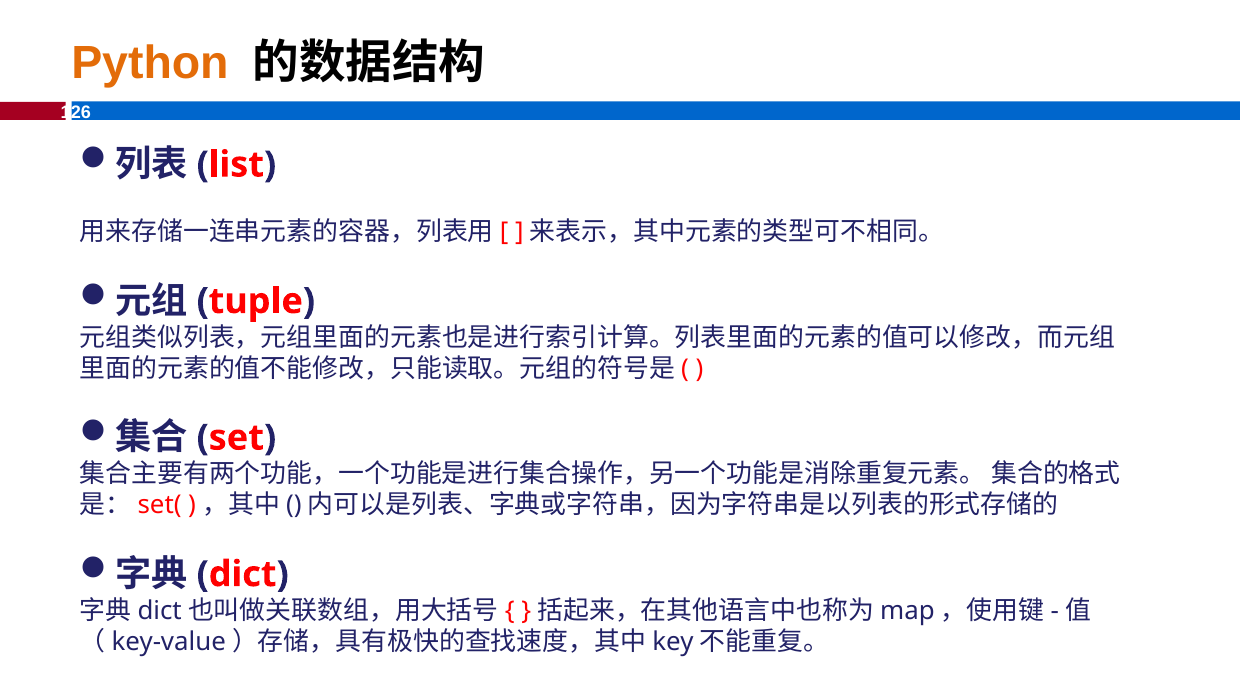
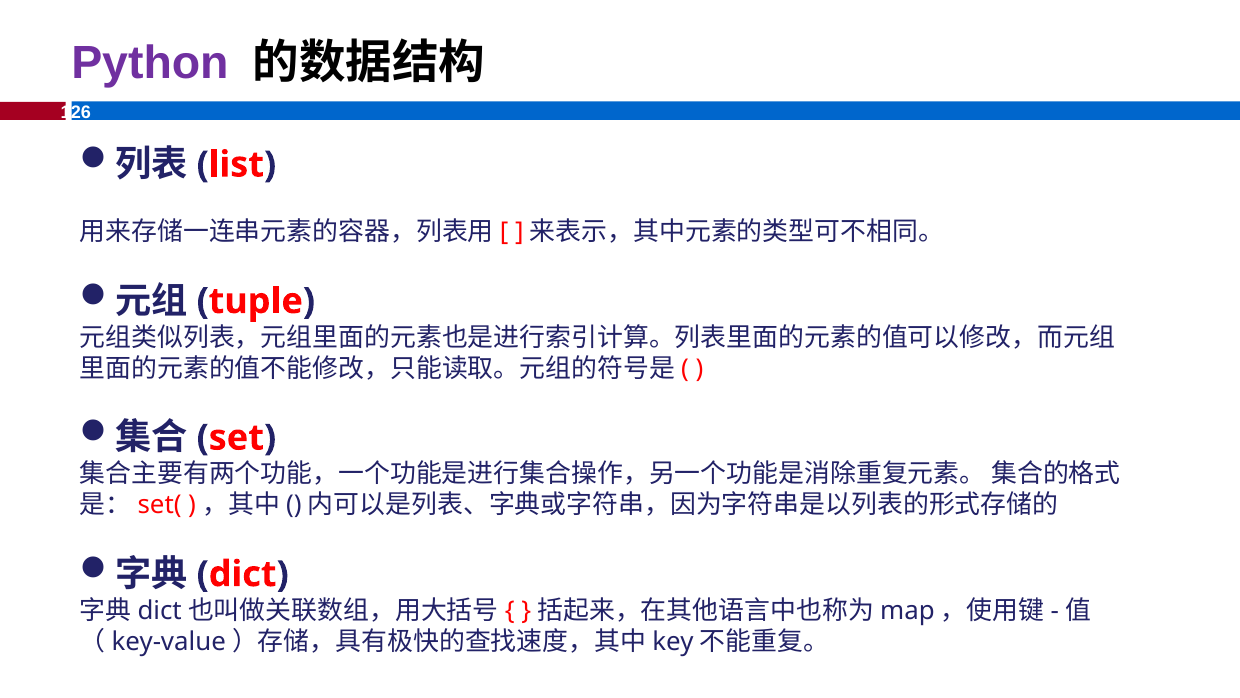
Python colour: orange -> purple
